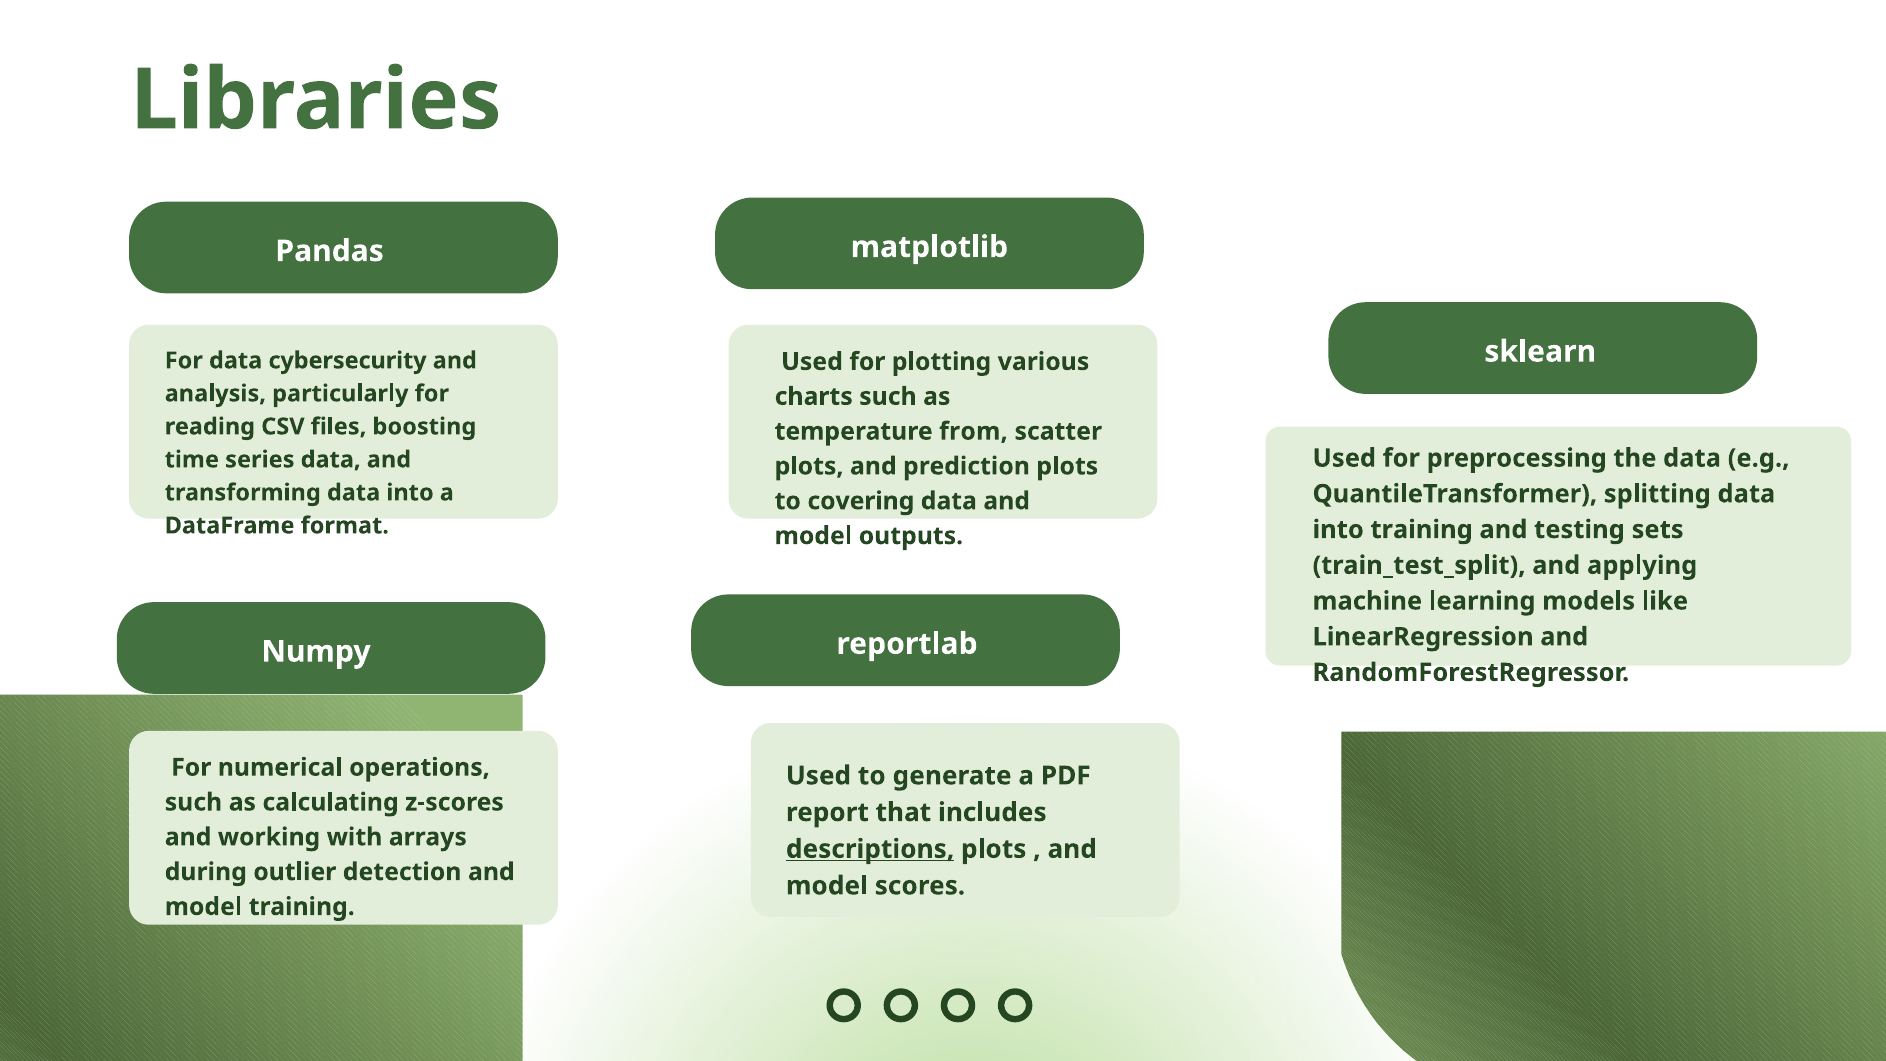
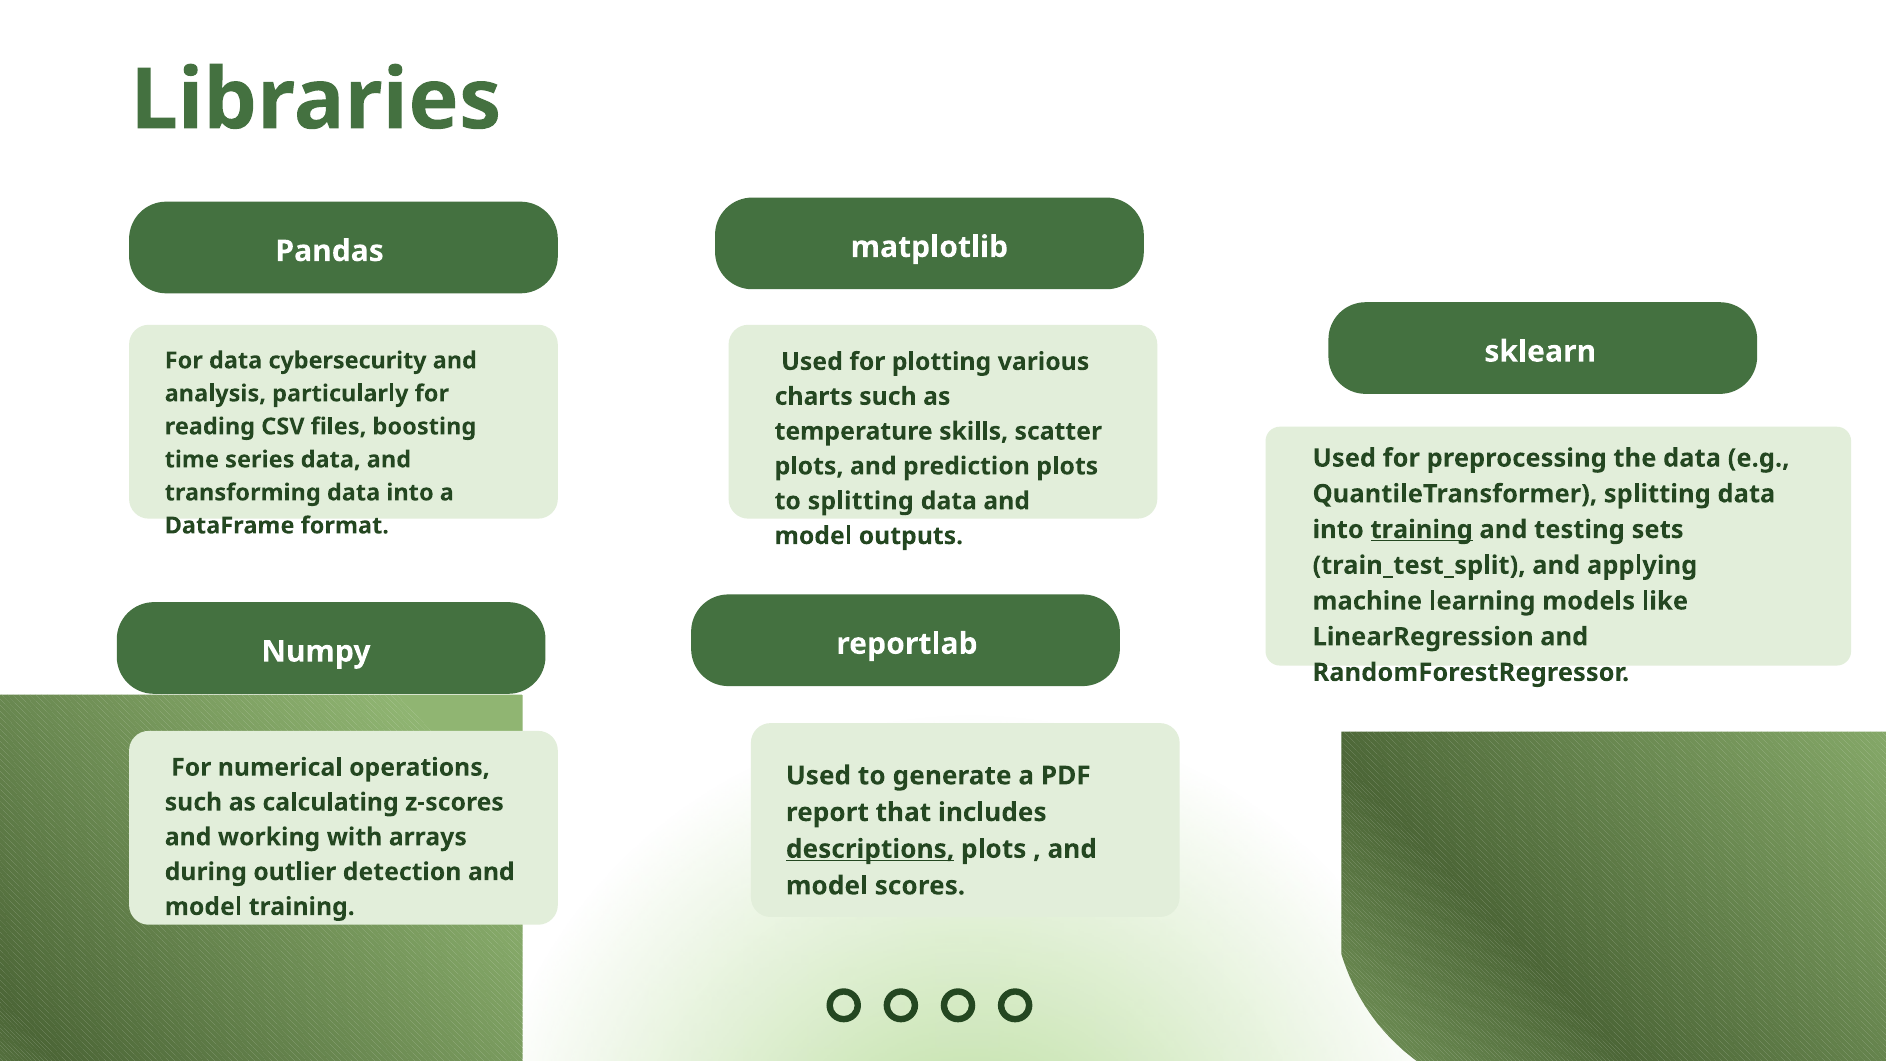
from: from -> skills
to covering: covering -> splitting
training at (1422, 530) underline: none -> present
